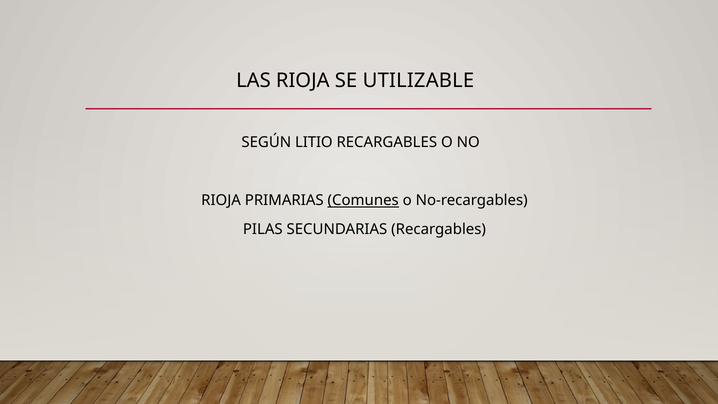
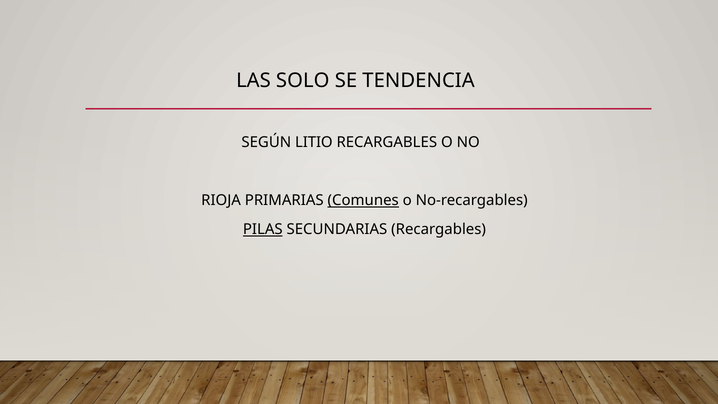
LAS RIOJA: RIOJA -> SOLO
UTILIZABLE: UTILIZABLE -> TENDENCIA
PILAS underline: none -> present
